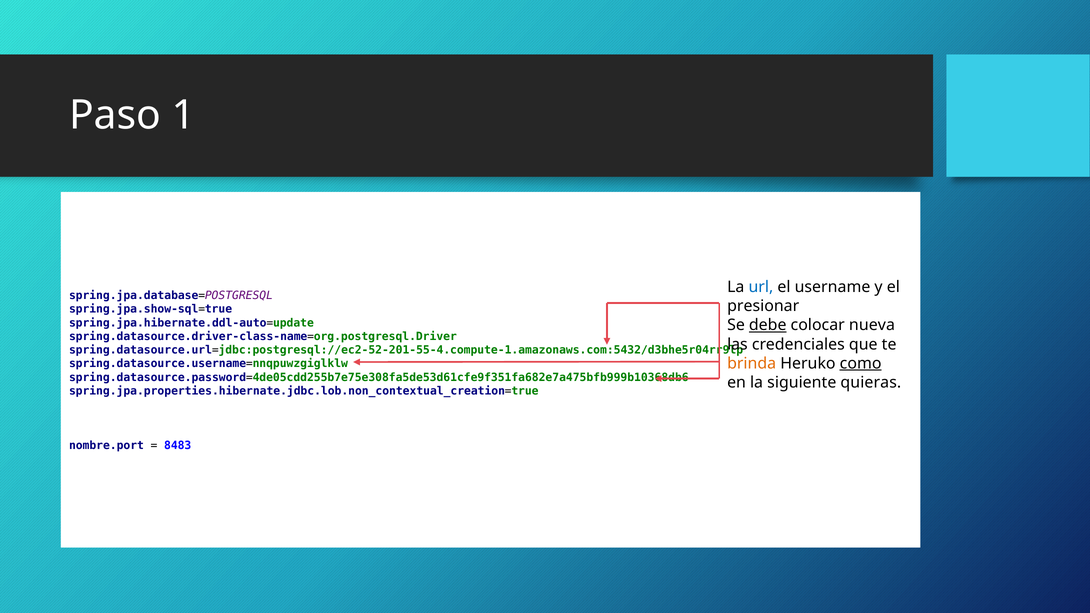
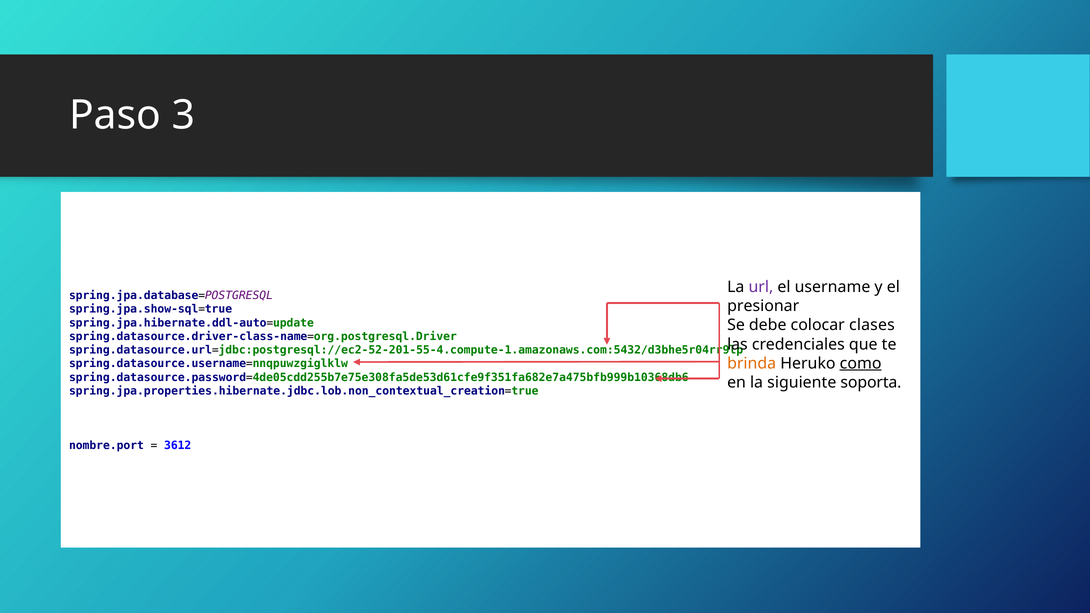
1: 1 -> 3
url colour: blue -> purple
debe underline: present -> none
nueva: nueva -> clases
quieras: quieras -> soporta
8483: 8483 -> 3612
